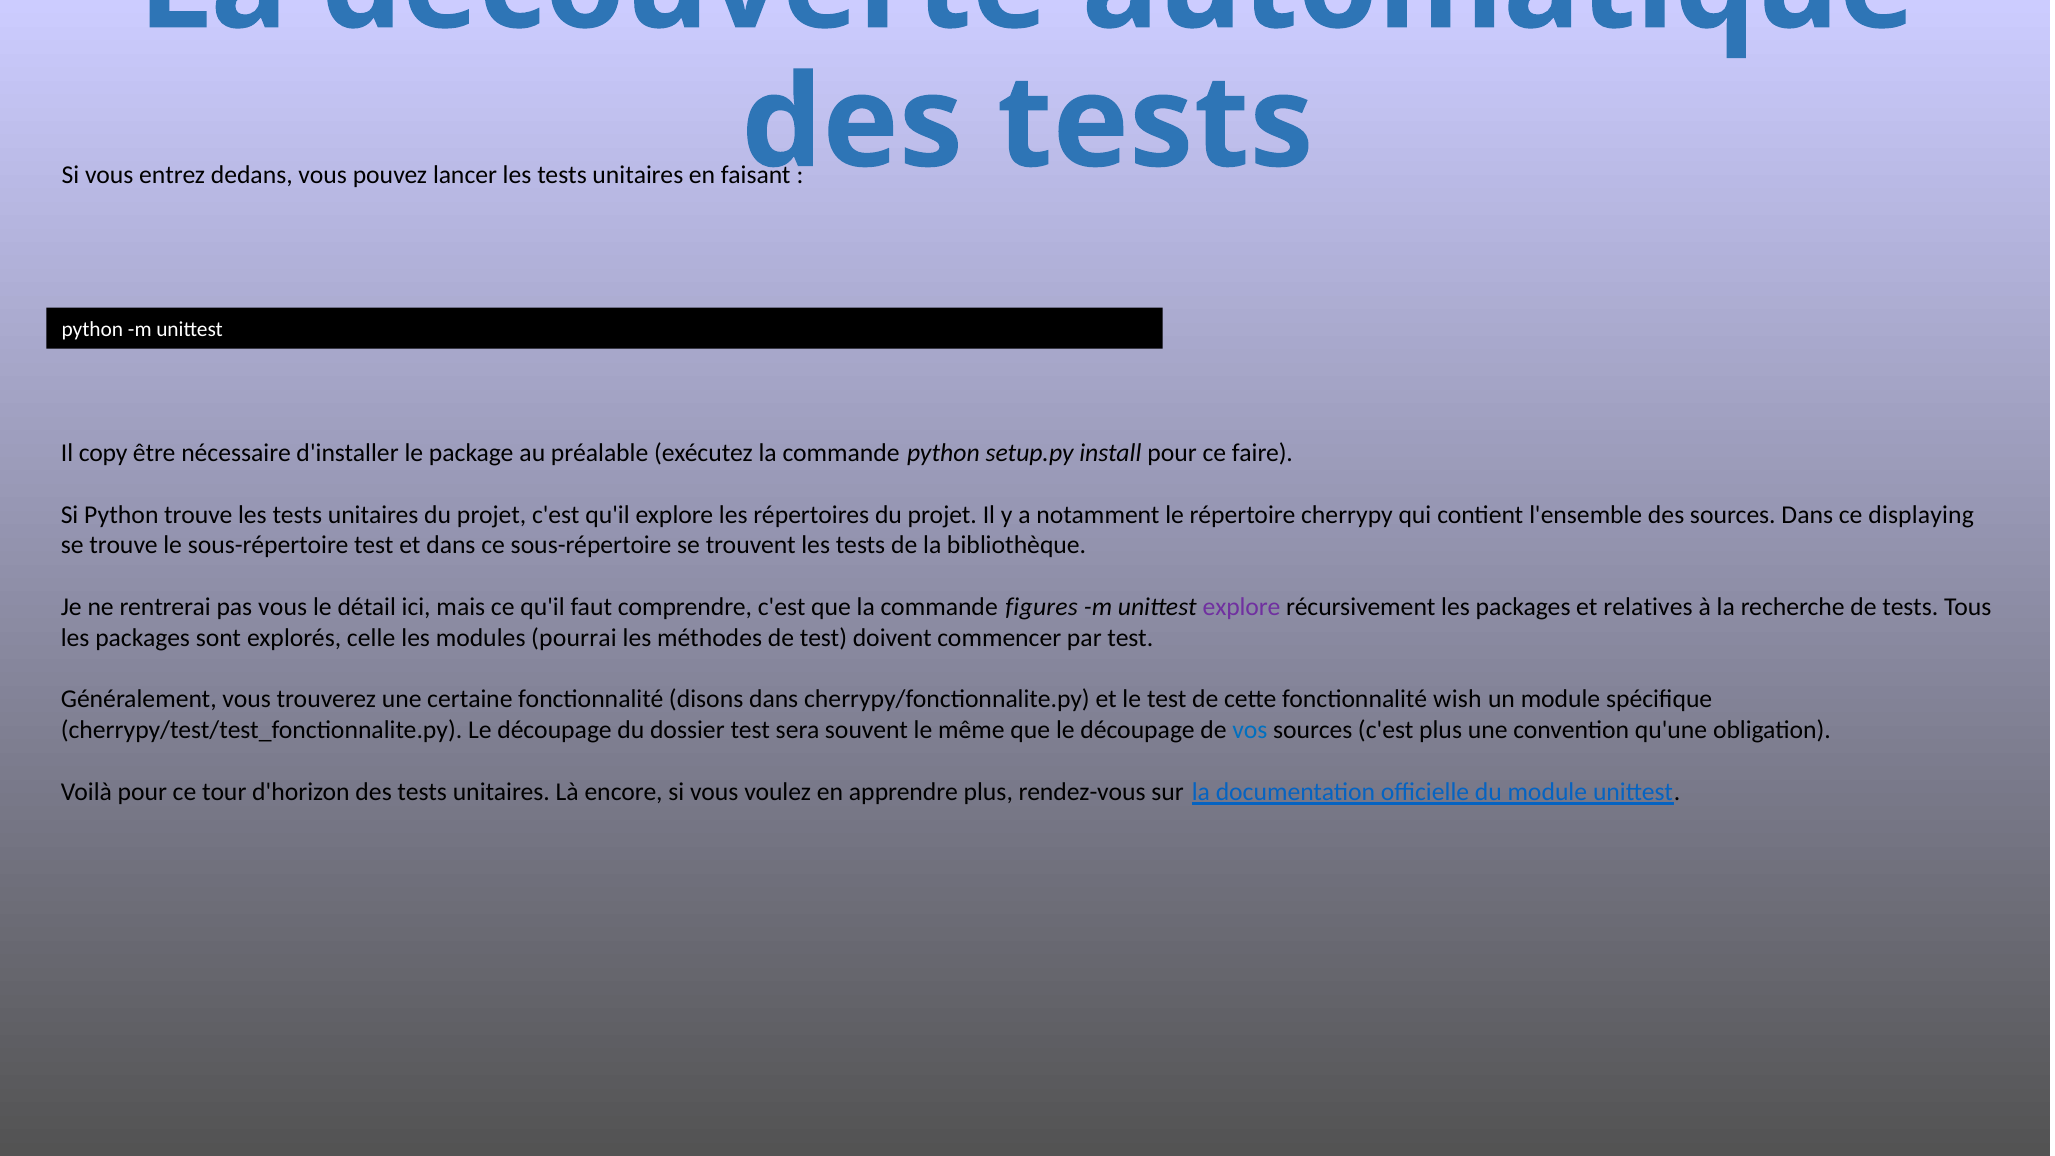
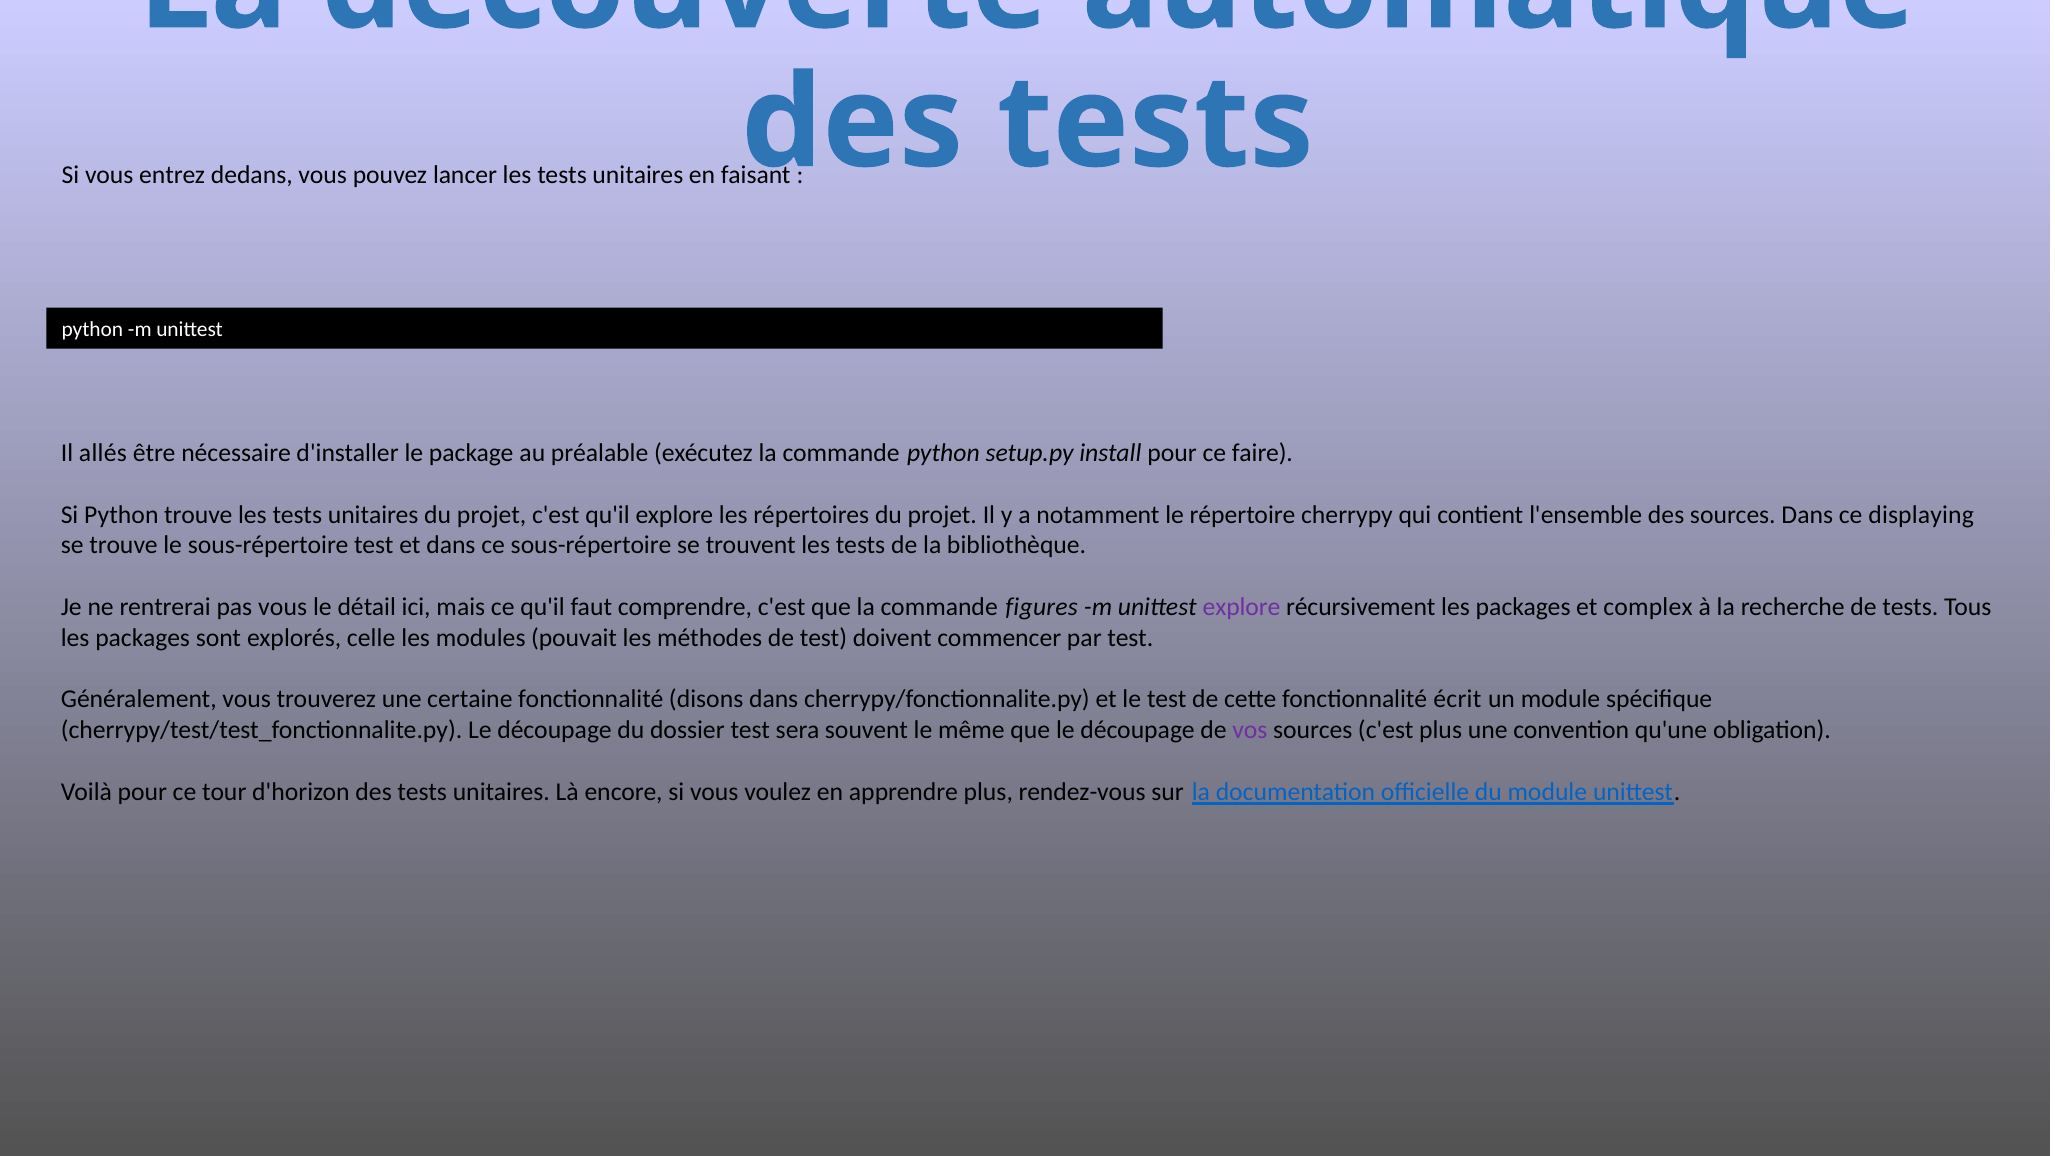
copy: copy -> allés
relatives: relatives -> complex
pourrai: pourrai -> pouvait
wish: wish -> écrit
vos colour: blue -> purple
